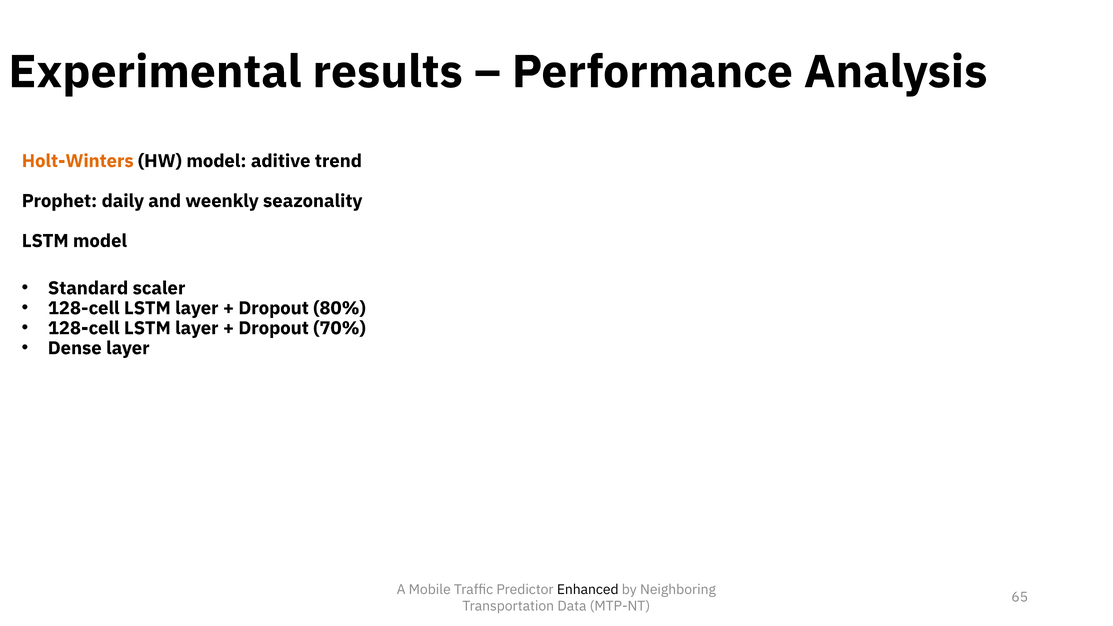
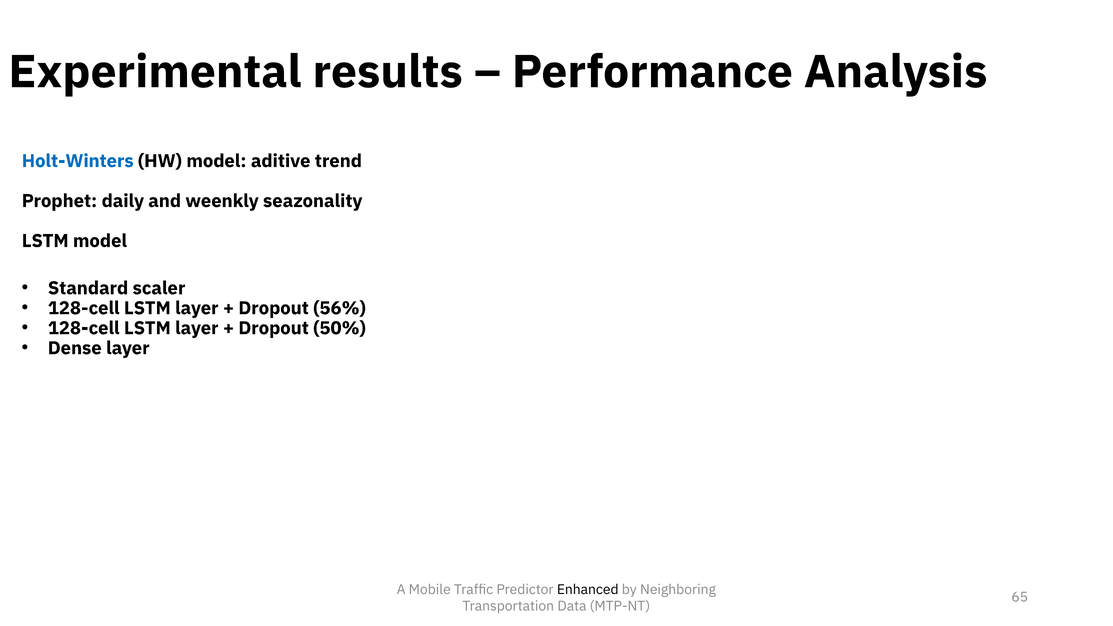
Holt-Winters colour: orange -> blue
80%: 80% -> 56%
70%: 70% -> 50%
